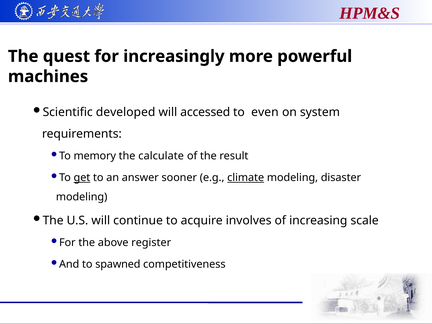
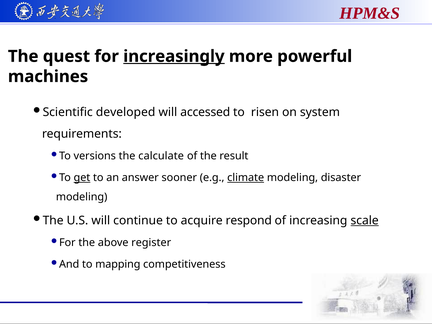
increasingly underline: none -> present
even: even -> risen
memory: memory -> versions
involves: involves -> respond
scale underline: none -> present
spawned: spawned -> mapping
